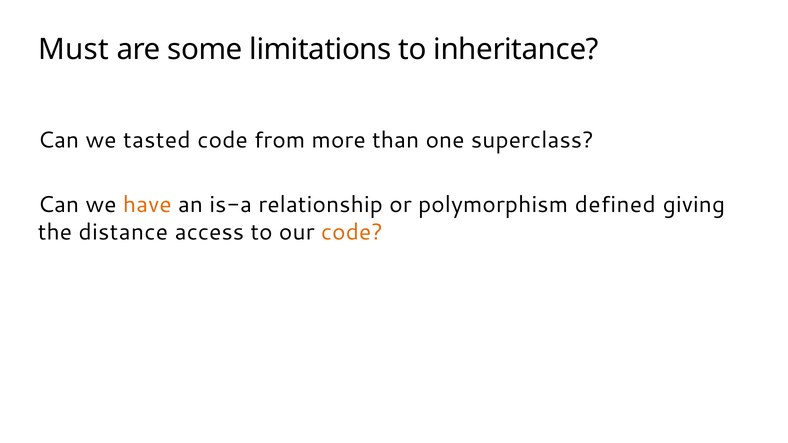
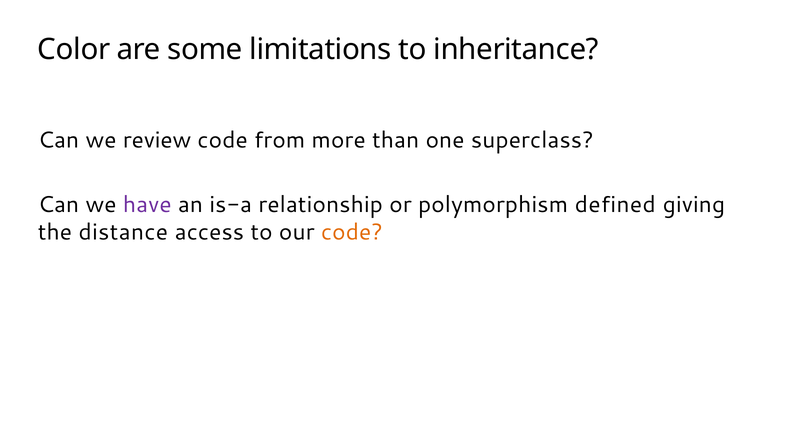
Must: Must -> Color
tasted: tasted -> review
have colour: orange -> purple
